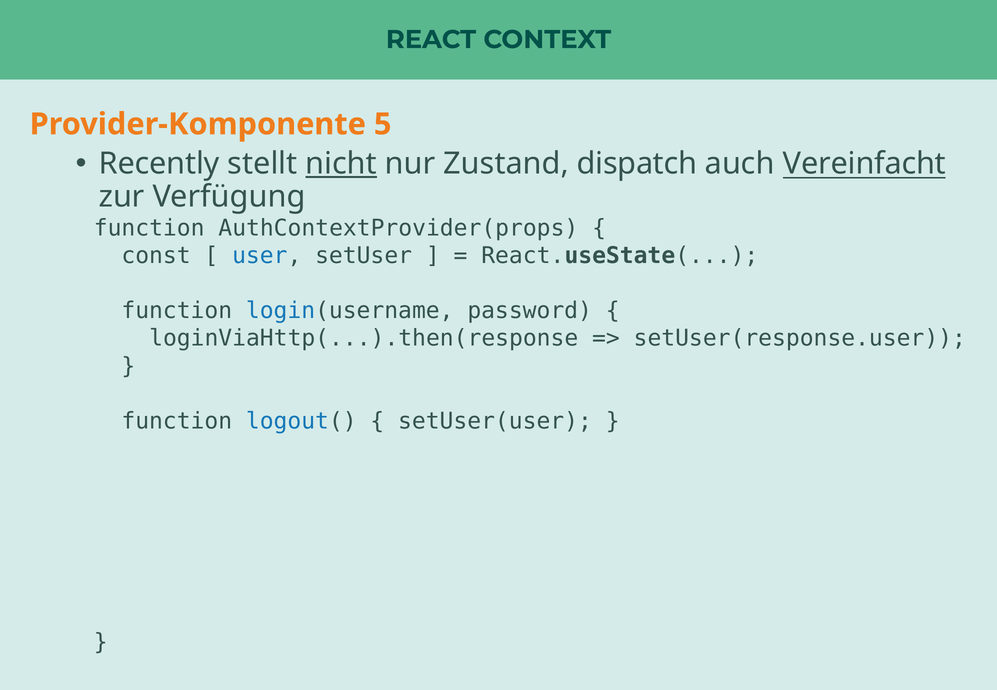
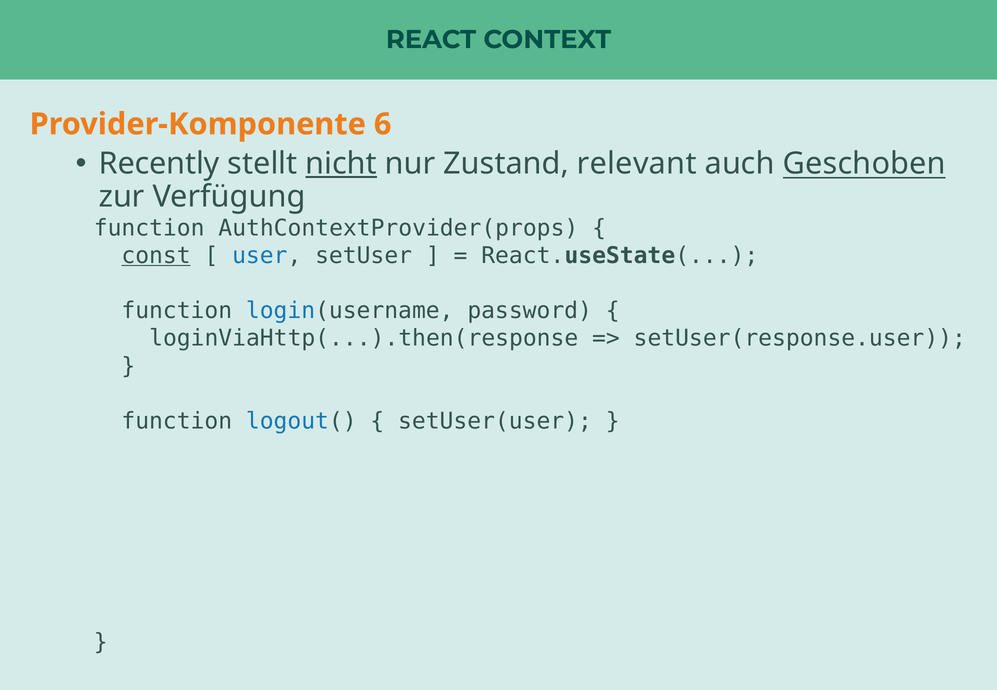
5: 5 -> 6
dispatch: dispatch -> relevant
Vereinfacht: Vereinfacht -> Geschoben
const underline: none -> present
